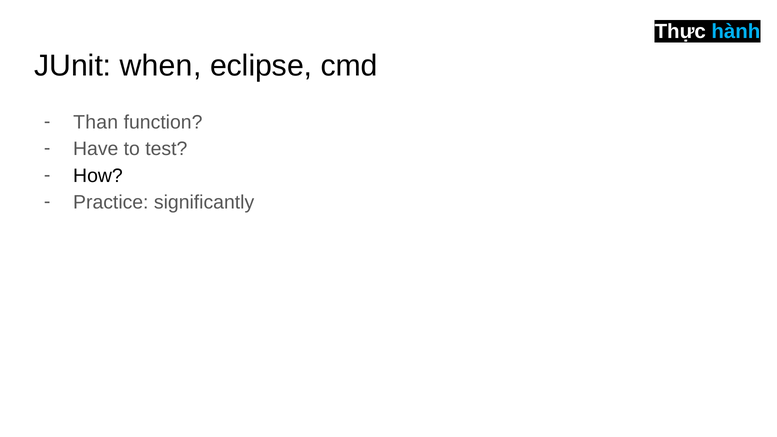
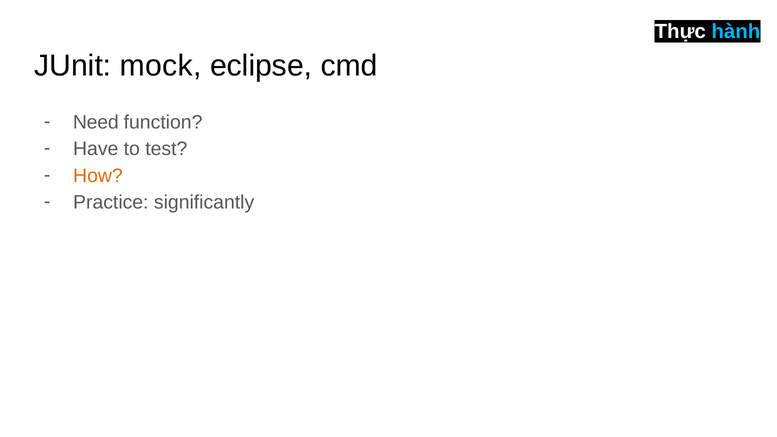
when: when -> mock
Than: Than -> Need
How colour: black -> orange
